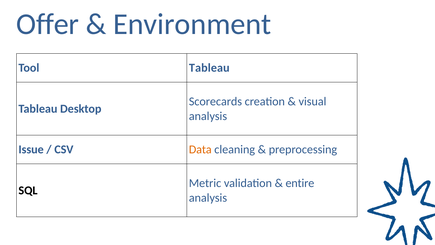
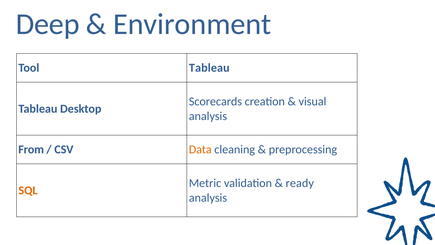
Offer: Offer -> Deep
Issue: Issue -> From
entire: entire -> ready
SQL colour: black -> orange
